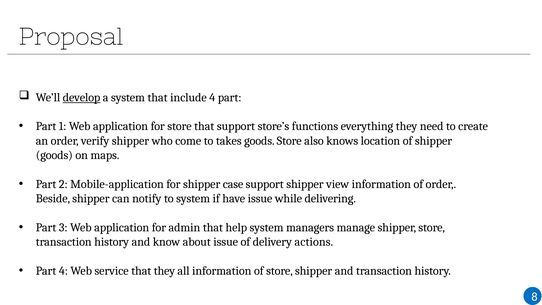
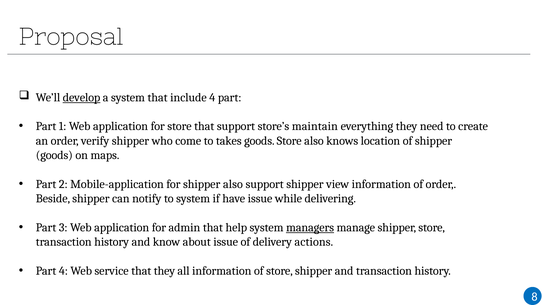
functions: functions -> maintain
shipper case: case -> also
managers underline: none -> present
